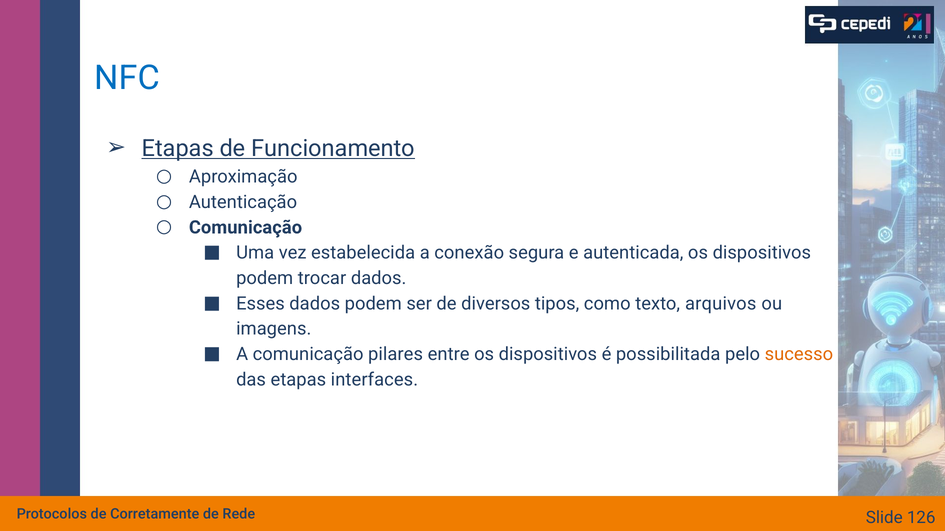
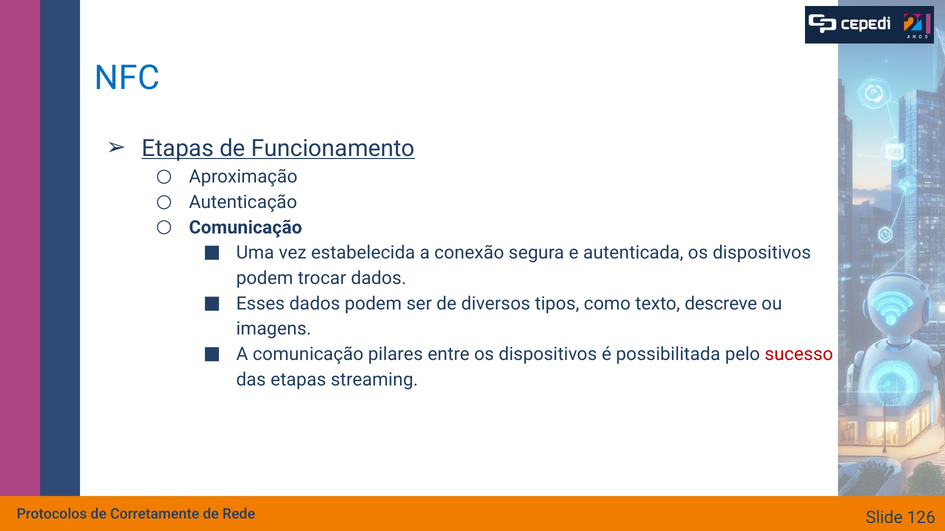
arquivos: arquivos -> descreve
sucesso colour: orange -> red
interfaces: interfaces -> streaming
